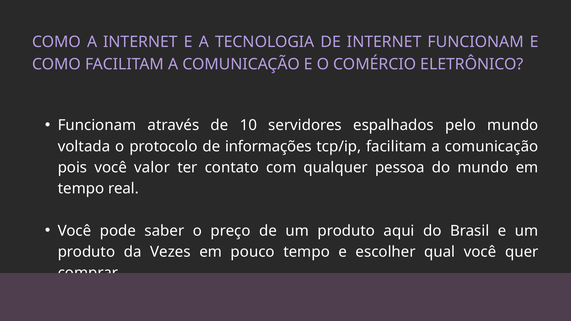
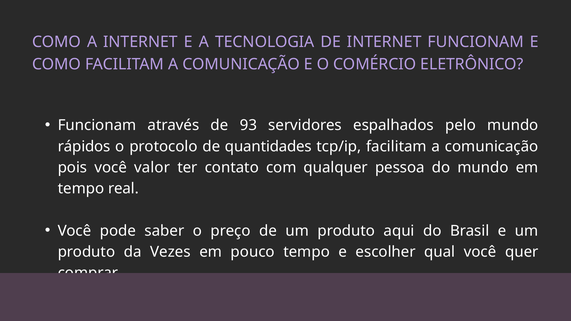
10: 10 -> 93
voltada: voltada -> rápidos
informações: informações -> quantidades
